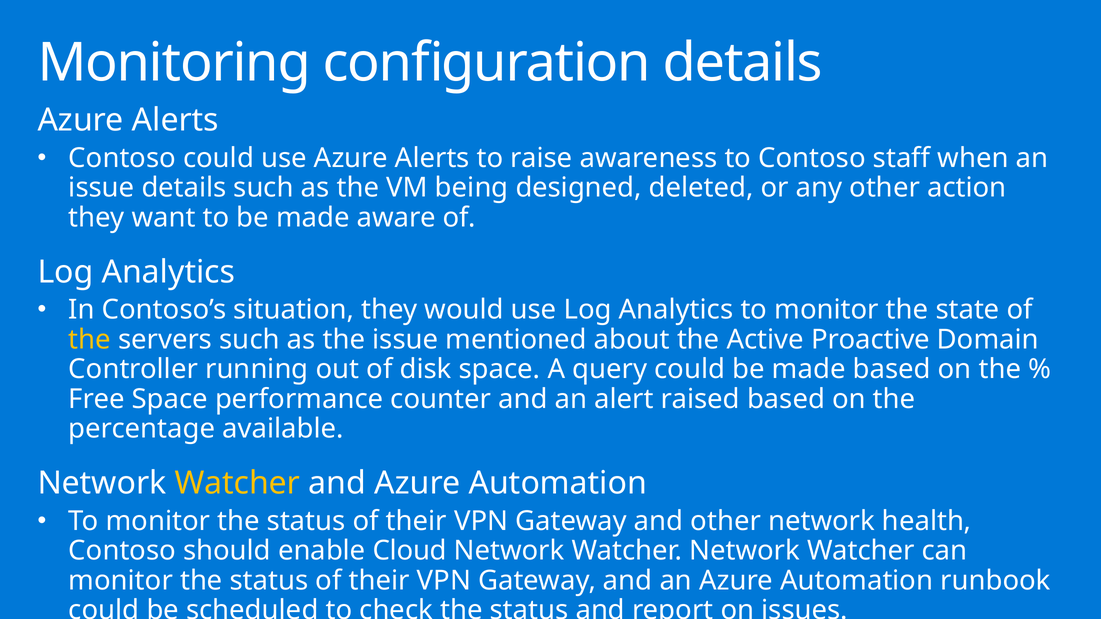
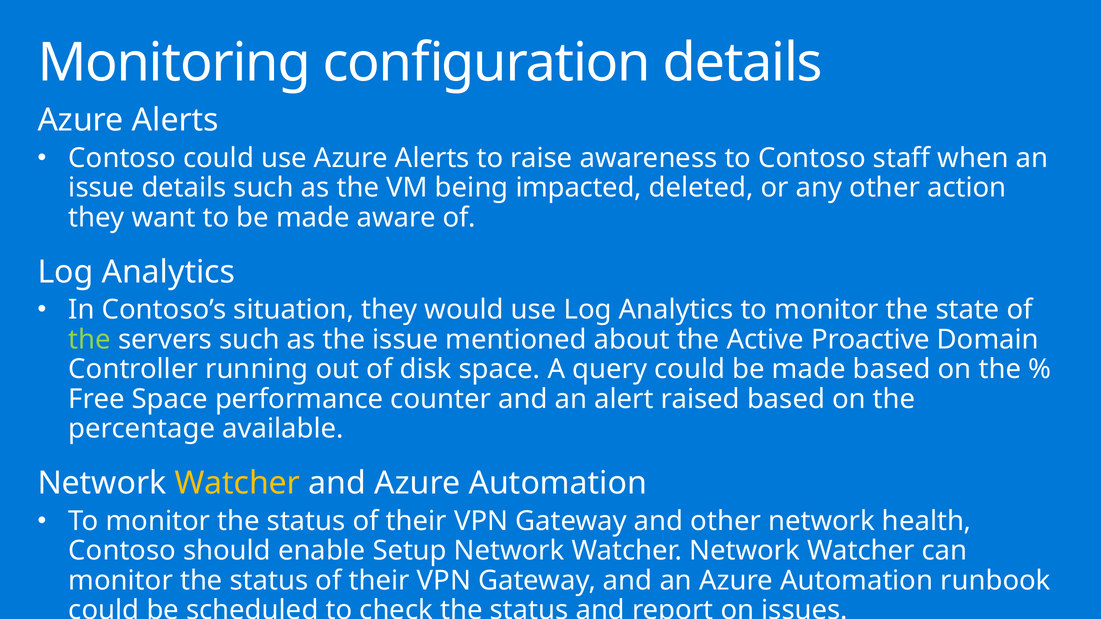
designed: designed -> impacted
the at (90, 340) colour: yellow -> light green
Cloud: Cloud -> Setup
